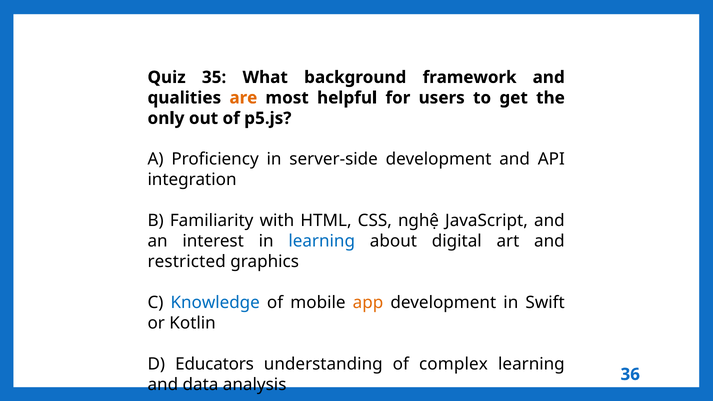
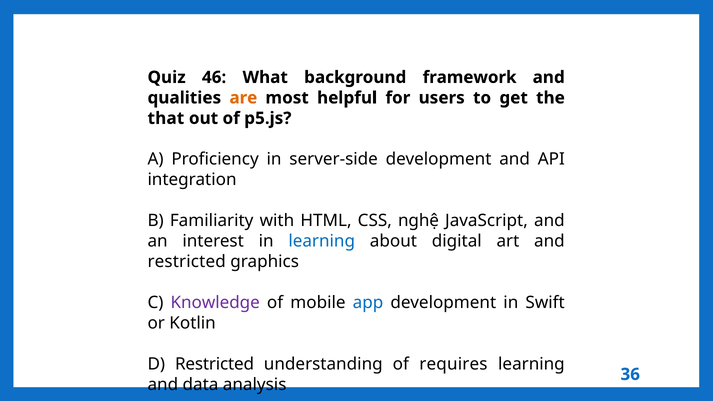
35: 35 -> 46
only: only -> that
Knowledge colour: blue -> purple
app colour: orange -> blue
D Educators: Educators -> Restricted
complex: complex -> requires
